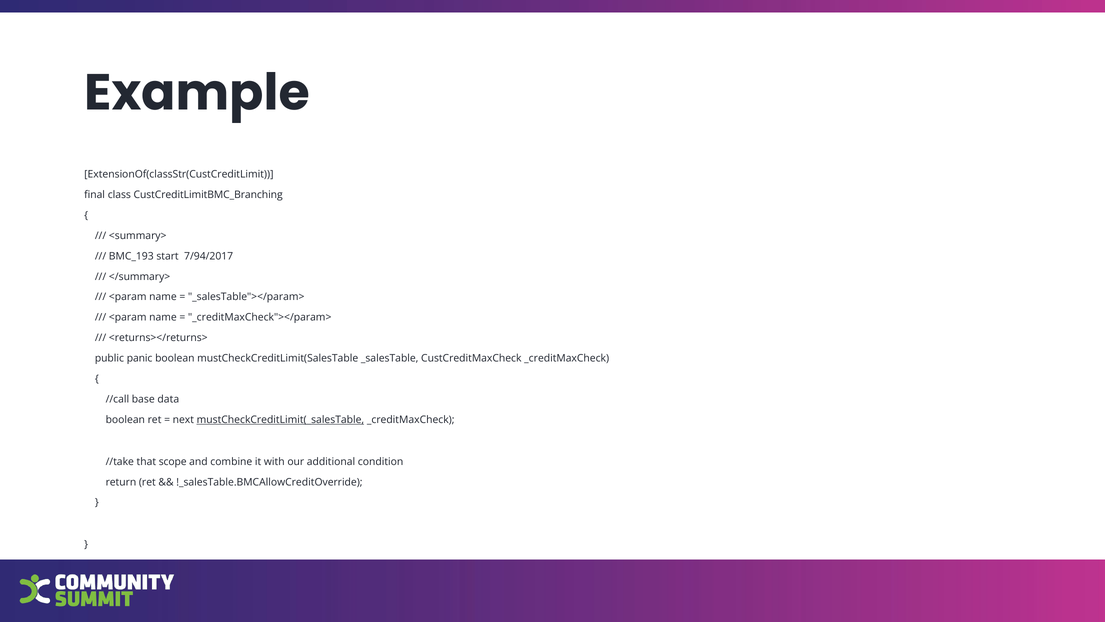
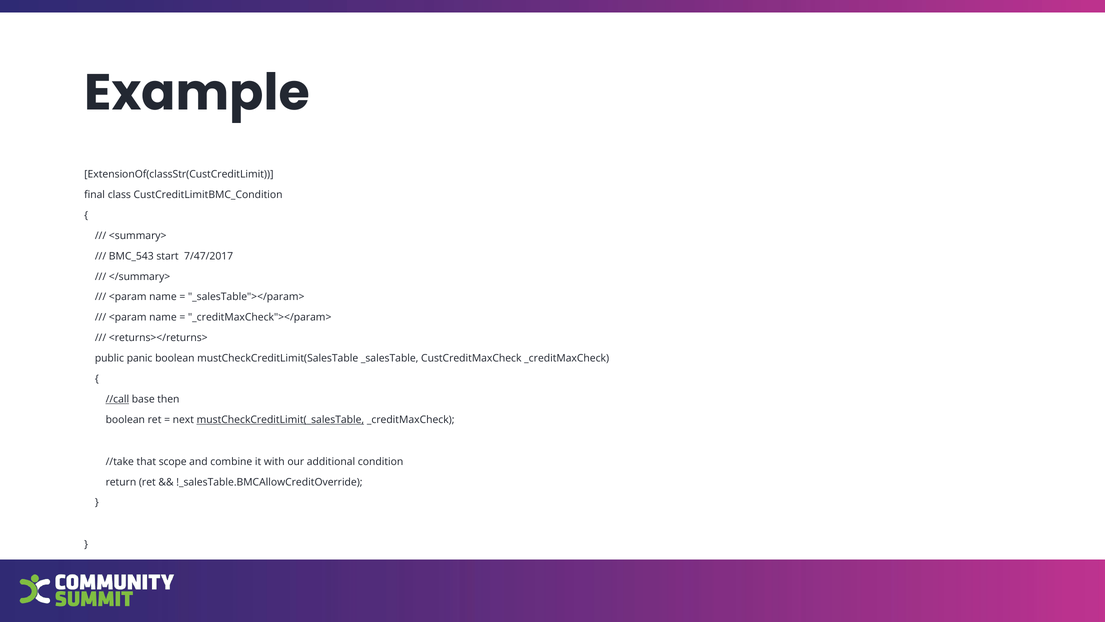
CustCreditLimitBMC_Branching: CustCreditLimitBMC_Branching -> CustCreditLimitBMC_Condition
BMC_193: BMC_193 -> BMC_543
7/94/2017: 7/94/2017 -> 7/47/2017
//call underline: none -> present
data: data -> then
